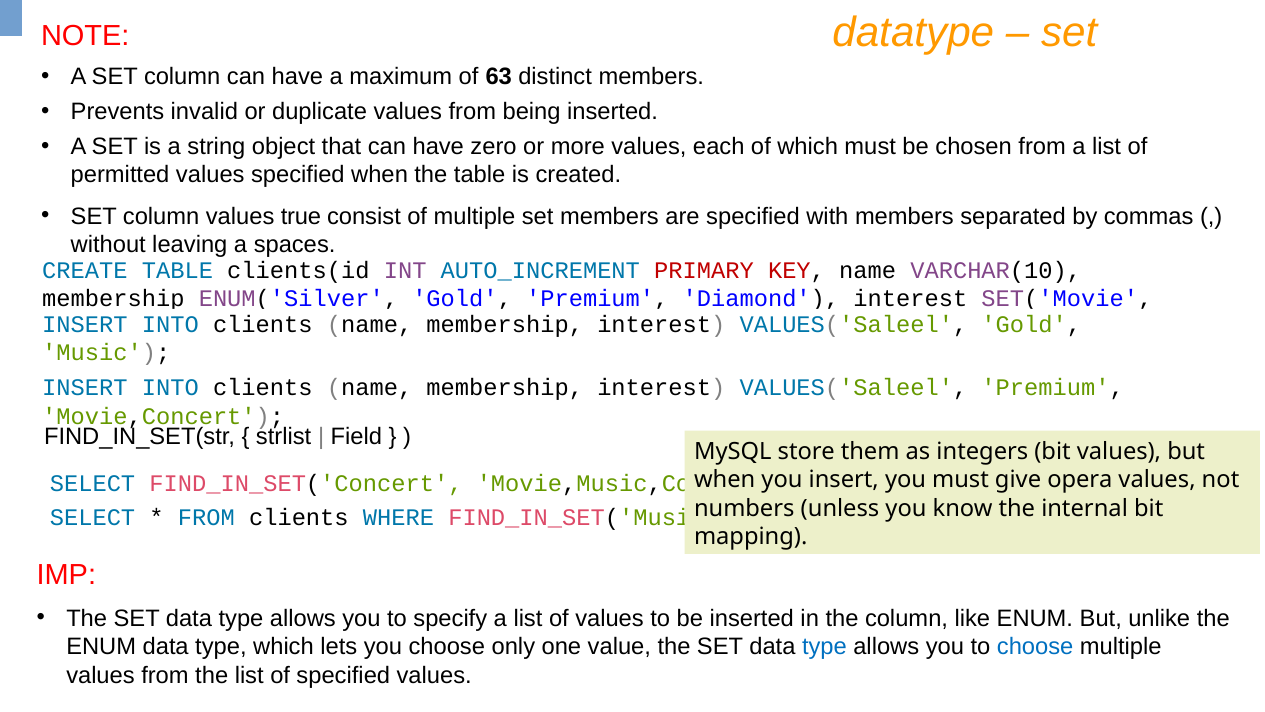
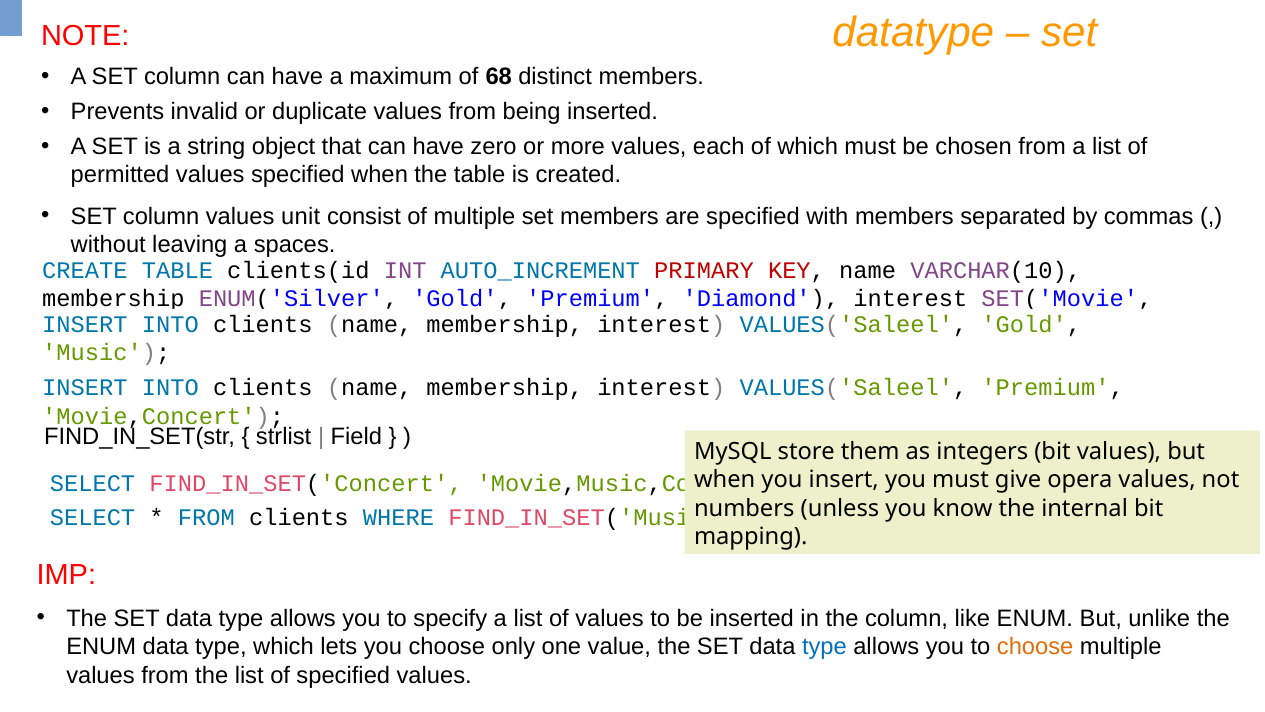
63: 63 -> 68
true: true -> unit
choose at (1035, 646) colour: blue -> orange
